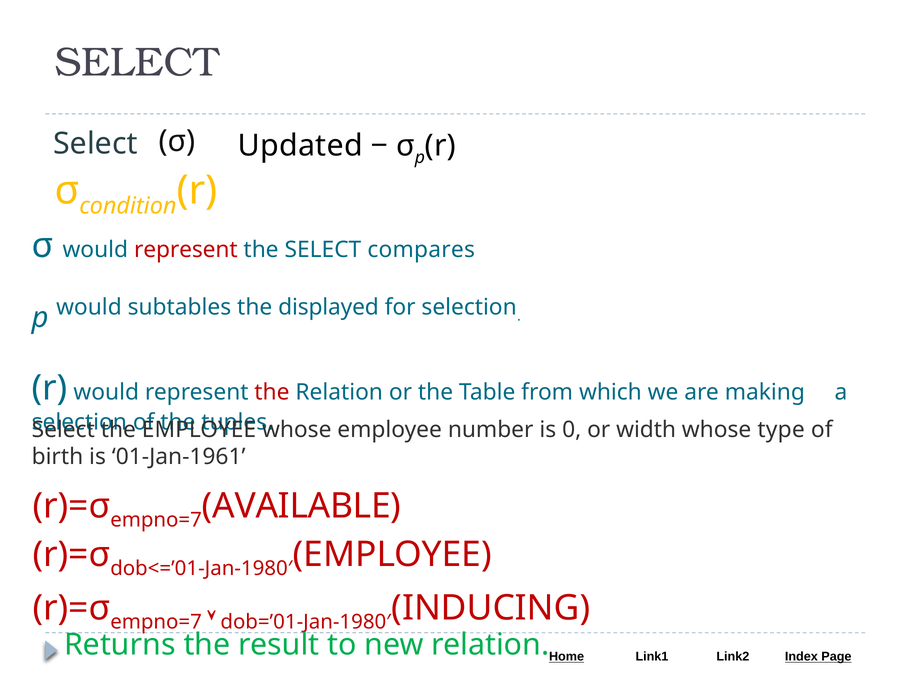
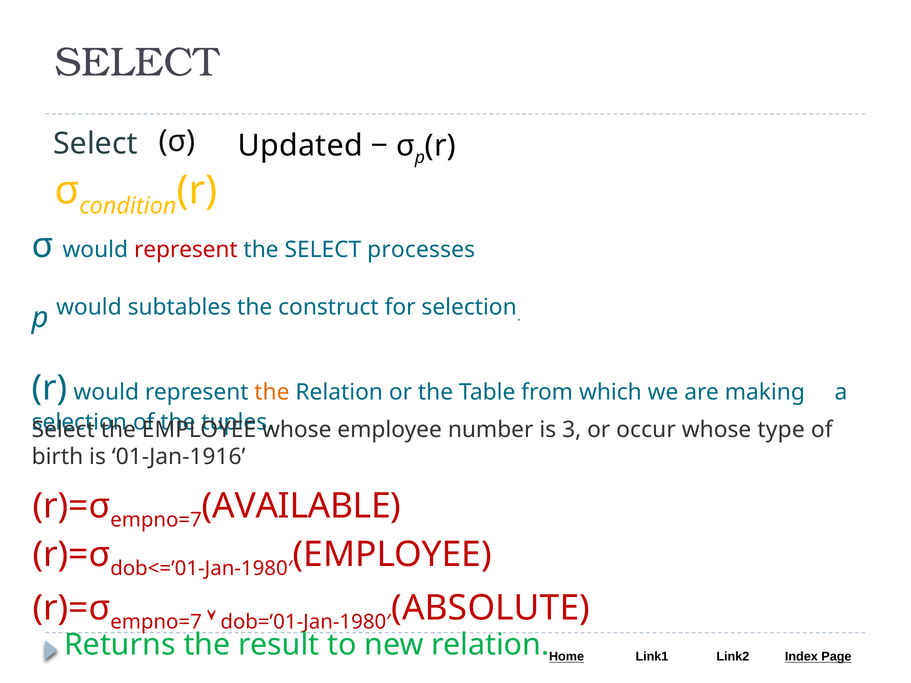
compares: compares -> processes
displayed: displayed -> construct
the at (272, 392) colour: red -> orange
0: 0 -> 3
width: width -> occur
01-Jan-1961: 01-Jan-1961 -> 01-Jan-1916
INDUCING: INDUCING -> ABSOLUTE
